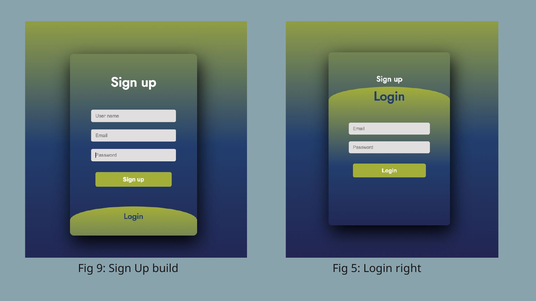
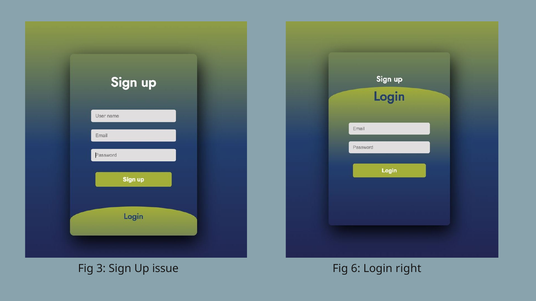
9: 9 -> 3
build: build -> issue
5: 5 -> 6
